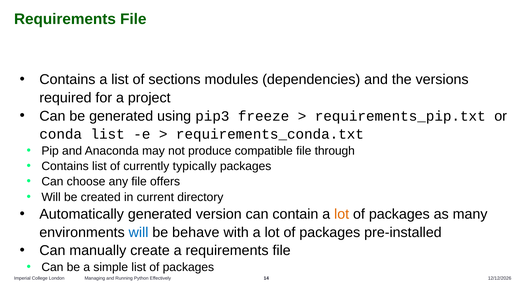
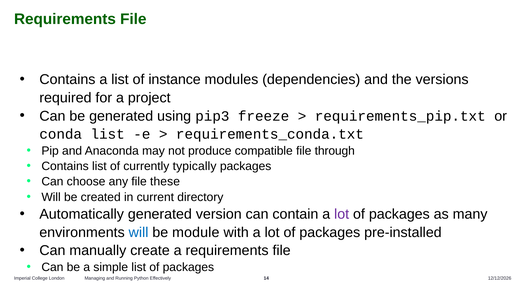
sections: sections -> instance
offers: offers -> these
lot at (342, 214) colour: orange -> purple
behave: behave -> module
